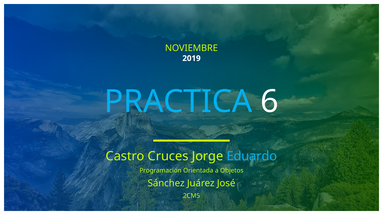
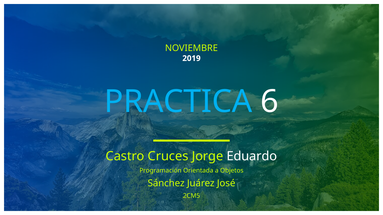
Eduardo colour: light blue -> white
